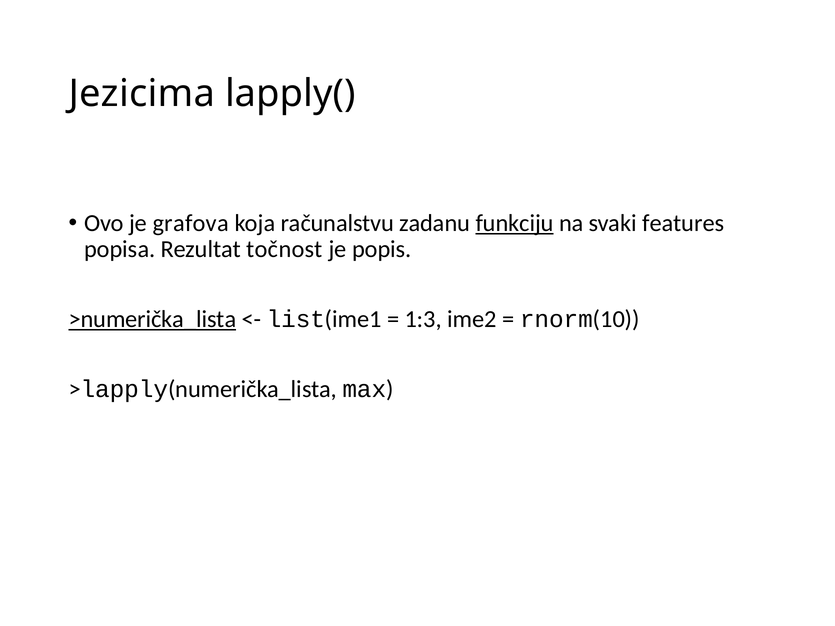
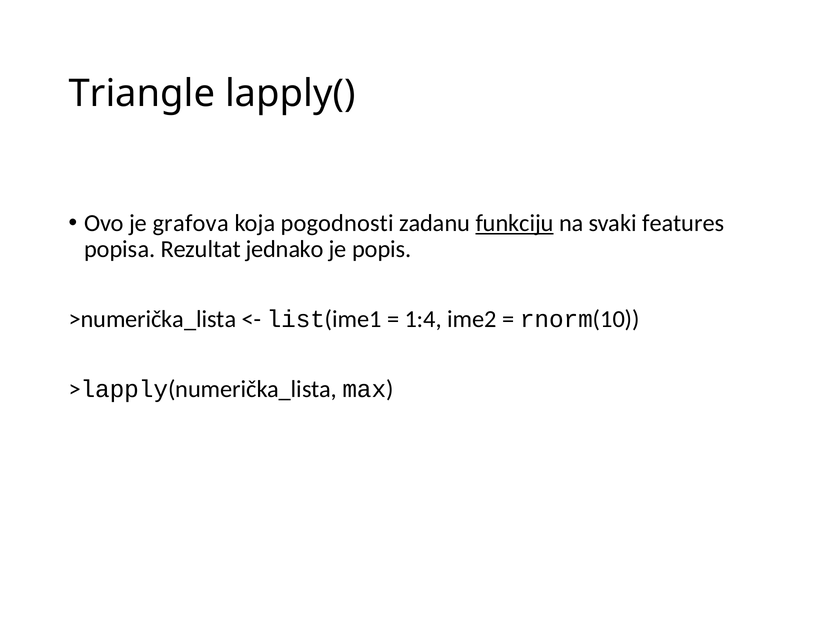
Jezicima: Jezicima -> Triangle
računalstvu: računalstvu -> pogodnosti
točnost: točnost -> jednako
>numerička_lista underline: present -> none
1:3: 1:3 -> 1:4
